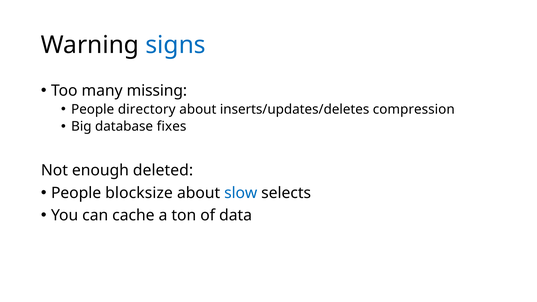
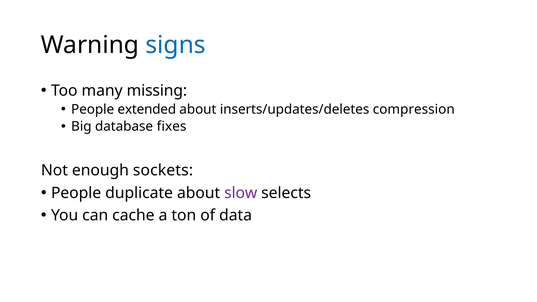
directory: directory -> extended
deleted: deleted -> sockets
blocksize: blocksize -> duplicate
slow colour: blue -> purple
